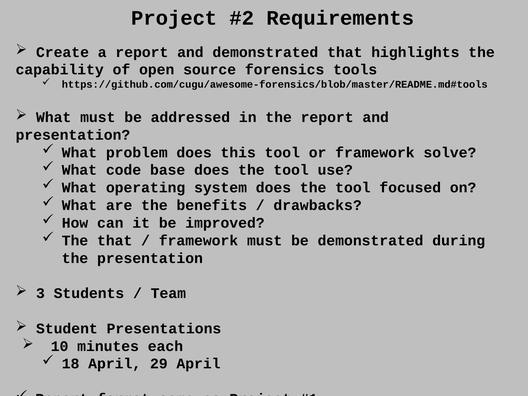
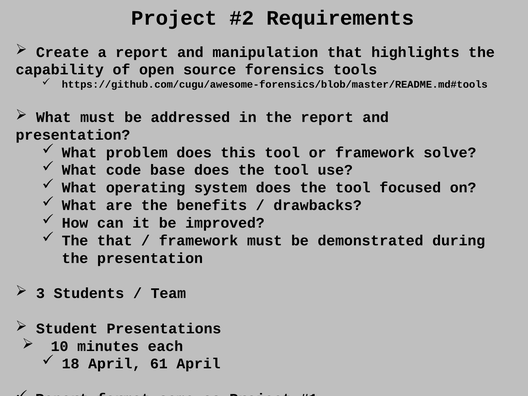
and demonstrated: demonstrated -> manipulation
29: 29 -> 61
